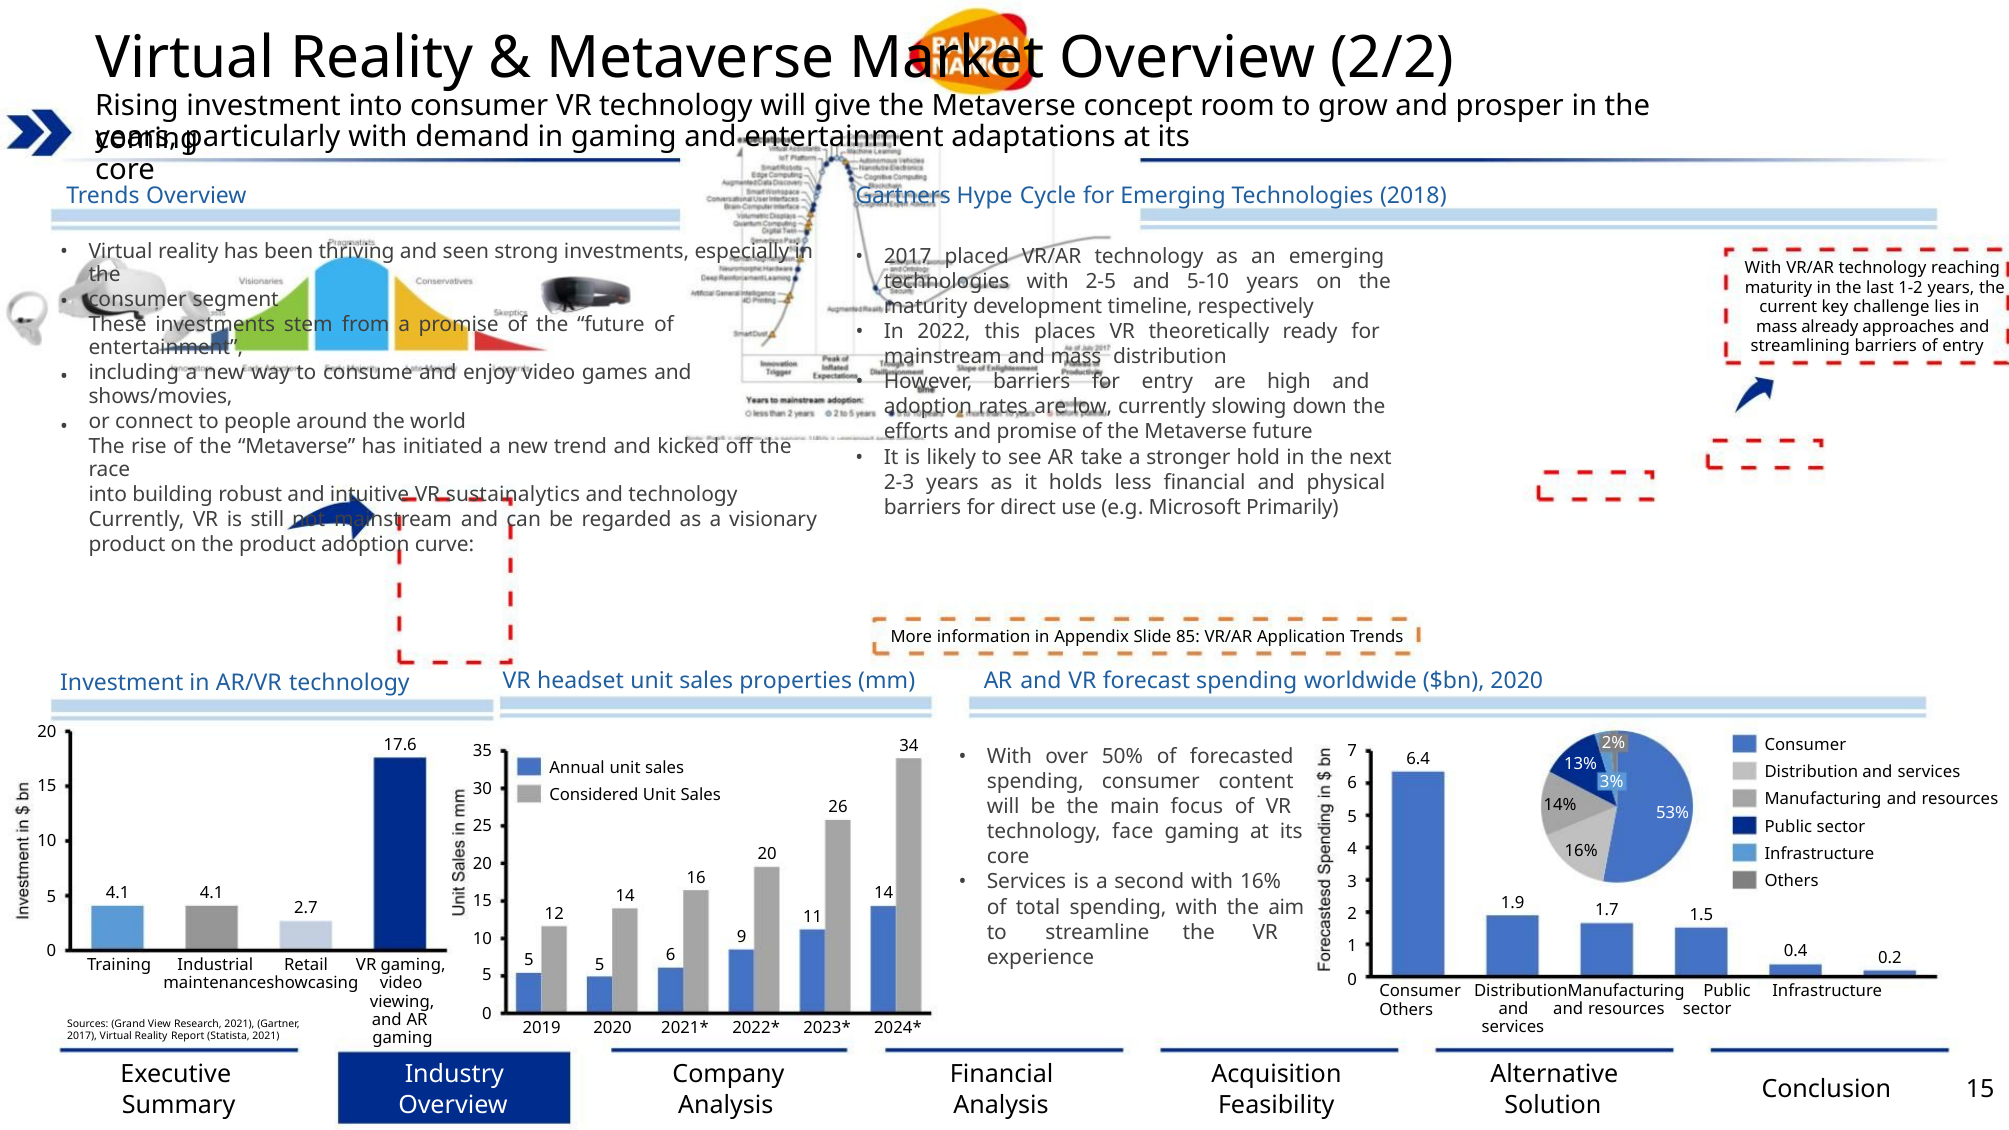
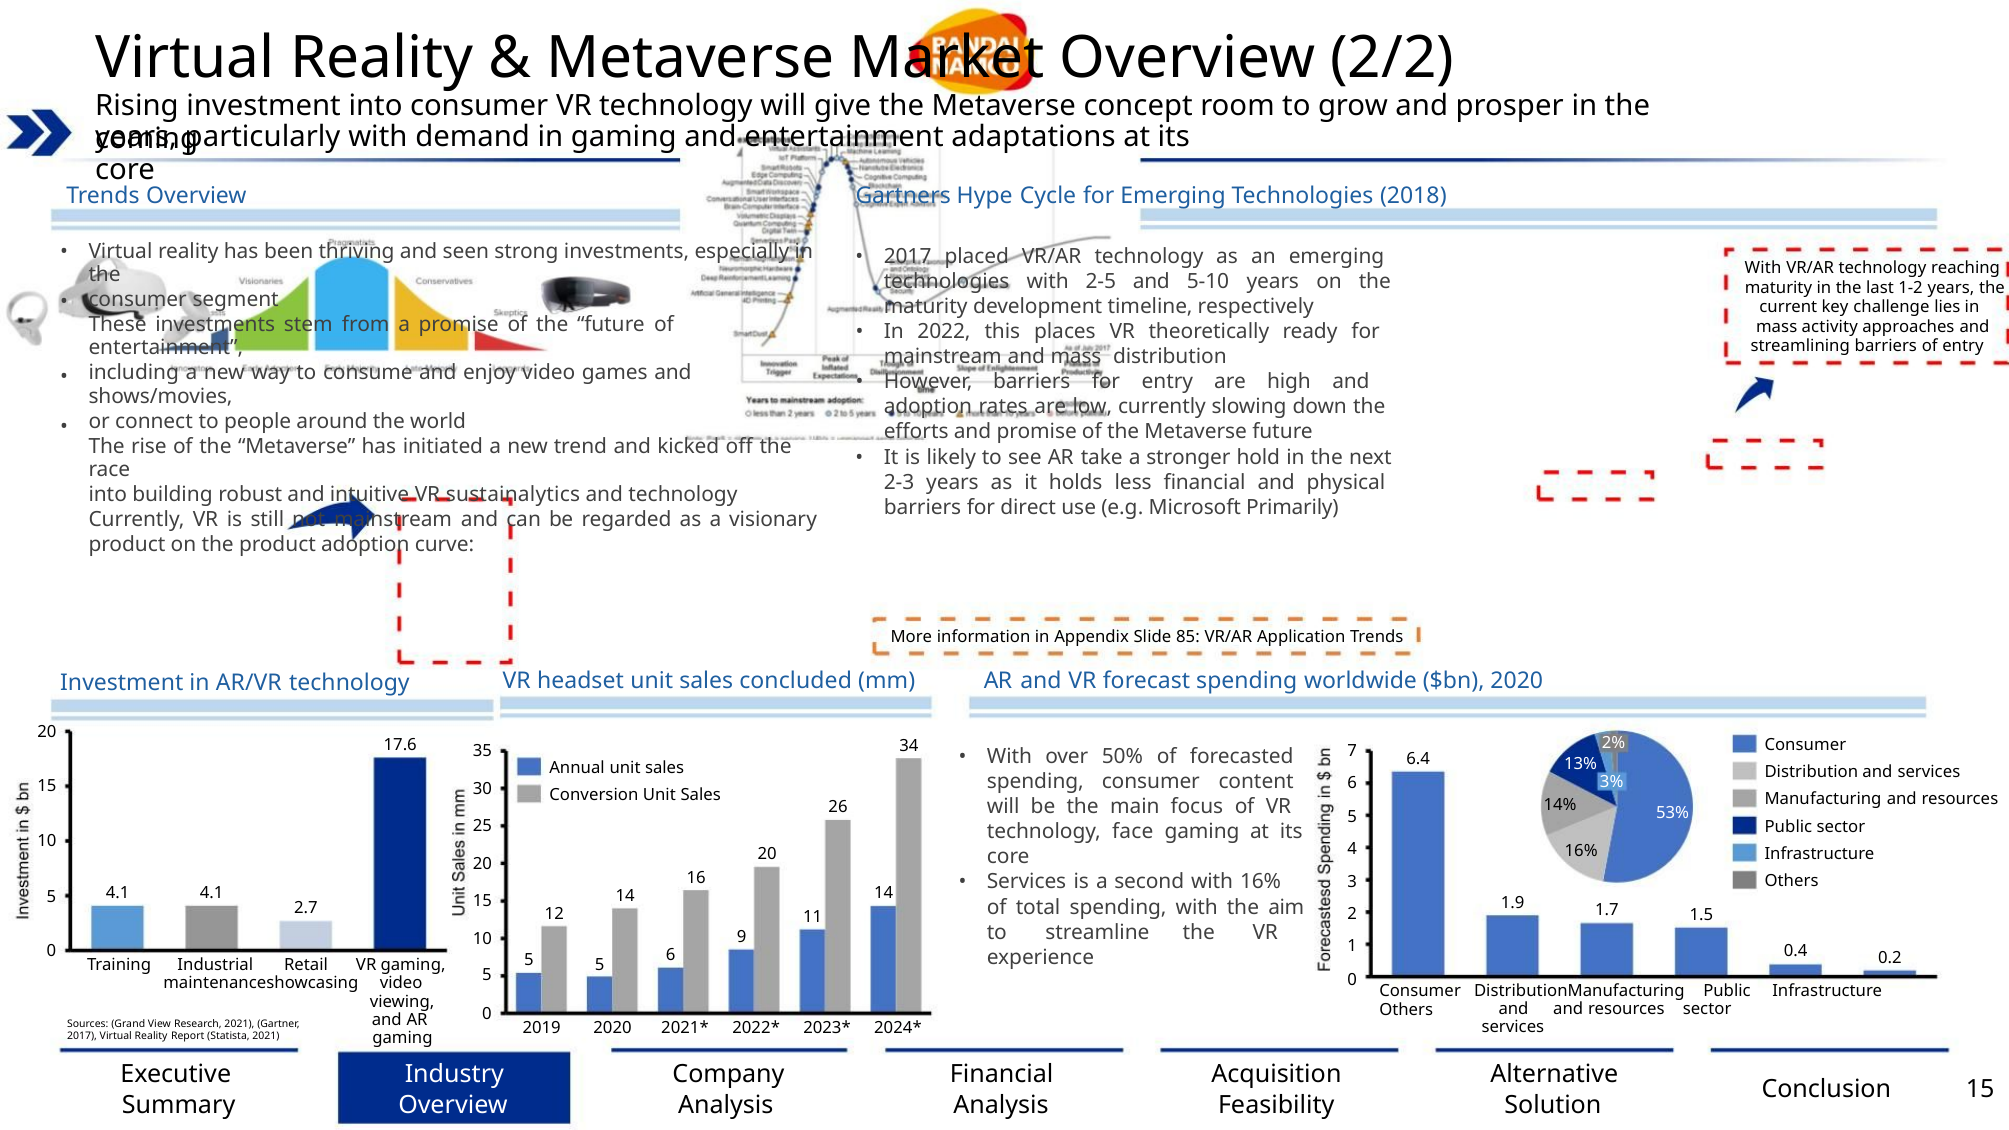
already: already -> activity
properties: properties -> concluded
Considered: Considered -> Conversion
